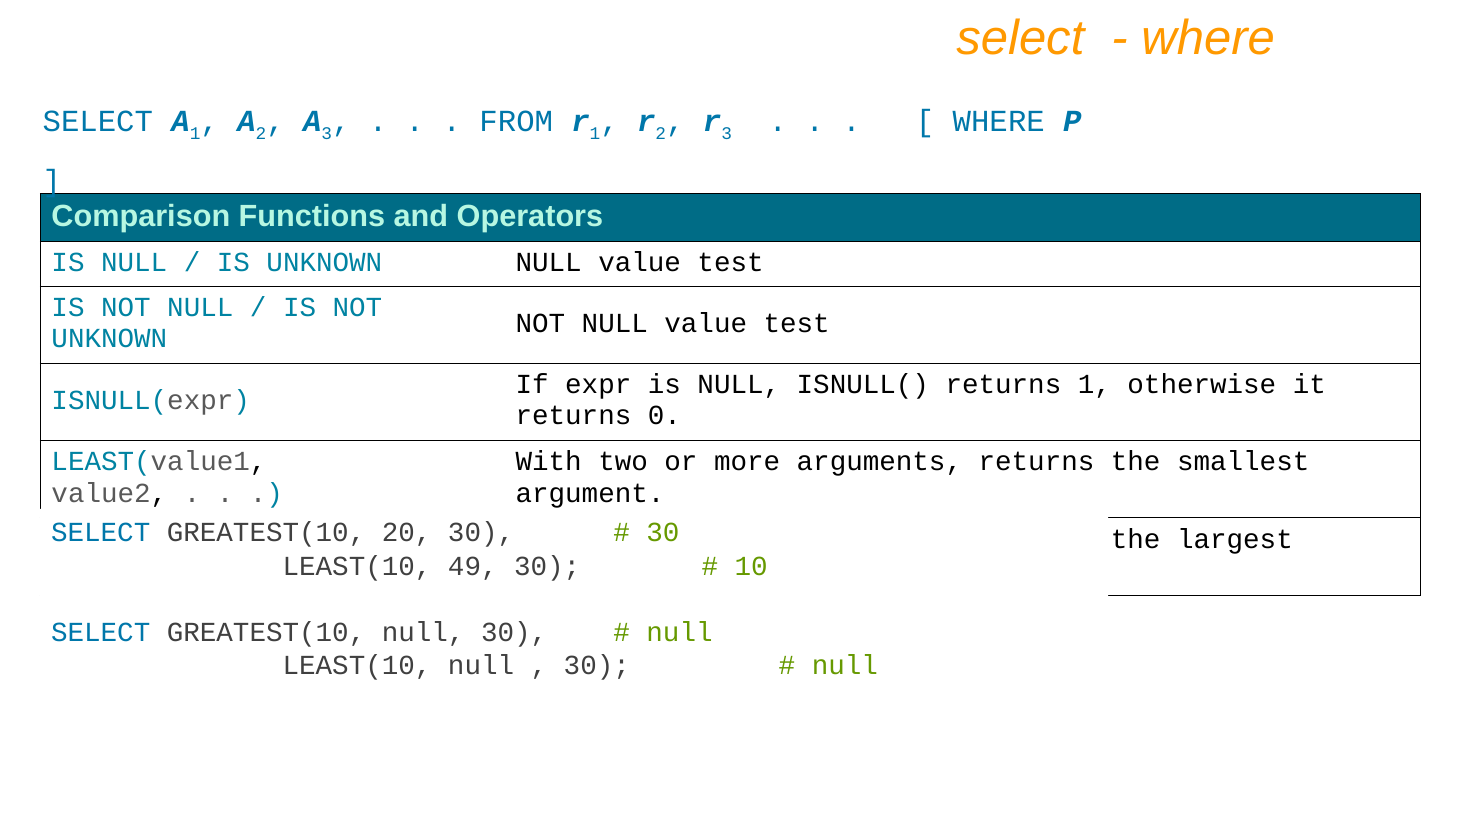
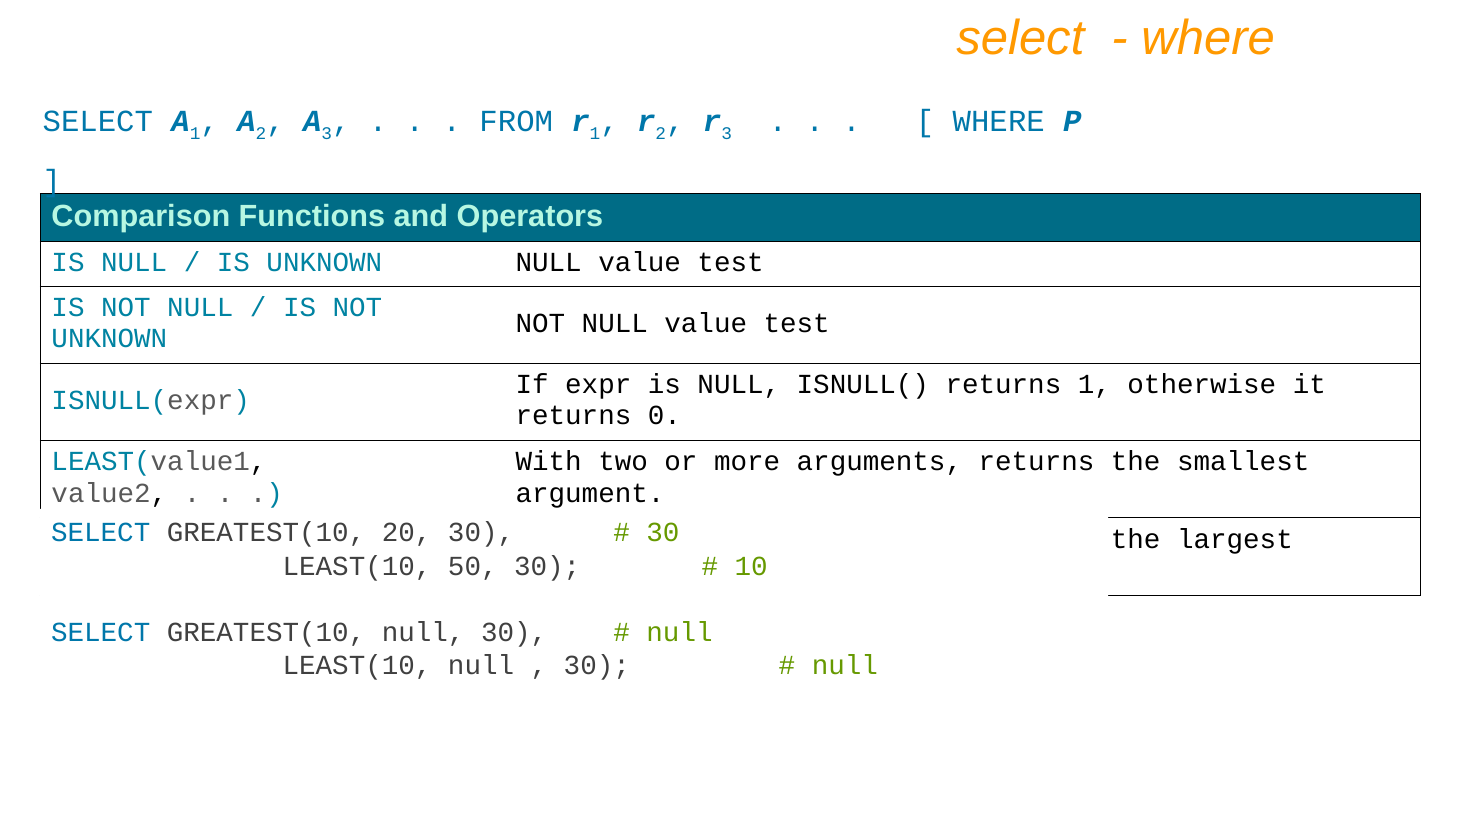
49: 49 -> 50
